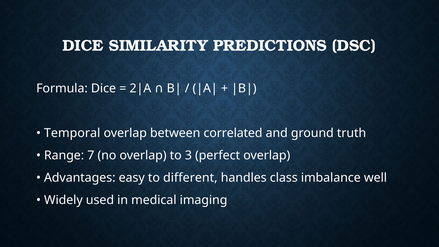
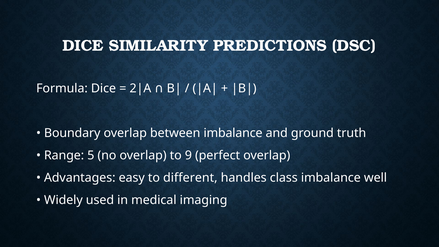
Temporal: Temporal -> Boundary
between correlated: correlated -> imbalance
7: 7 -> 5
3: 3 -> 9
